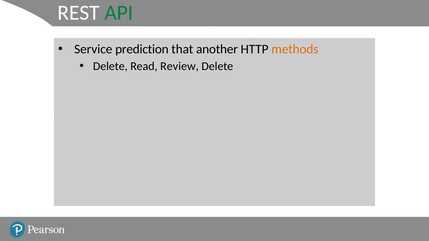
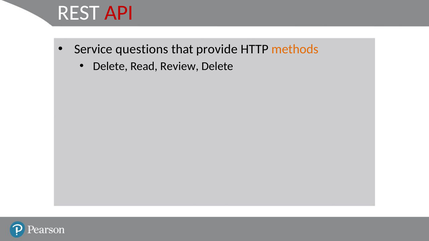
API colour: green -> red
prediction: prediction -> questions
another: another -> provide
